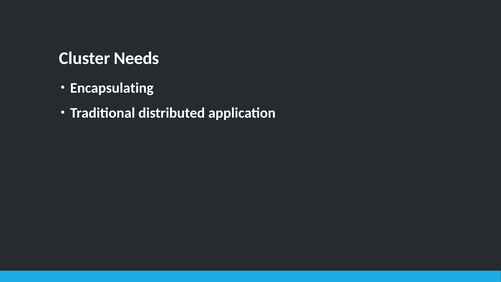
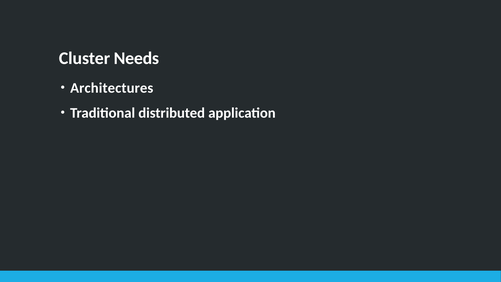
Encapsulating: Encapsulating -> Architectures
